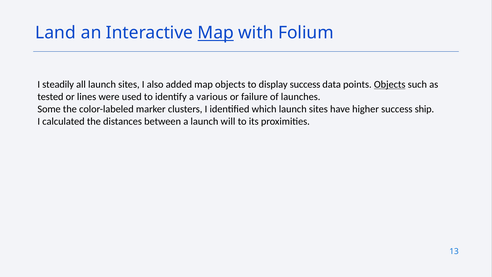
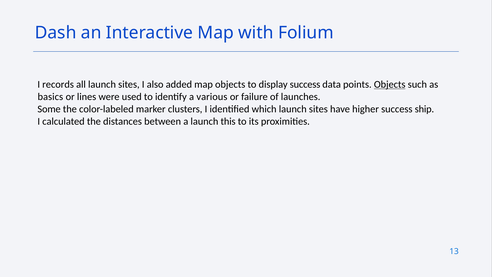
Land: Land -> Dash
Map at (216, 33) underline: present -> none
steadily: steadily -> records
tested: tested -> basics
will: will -> this
